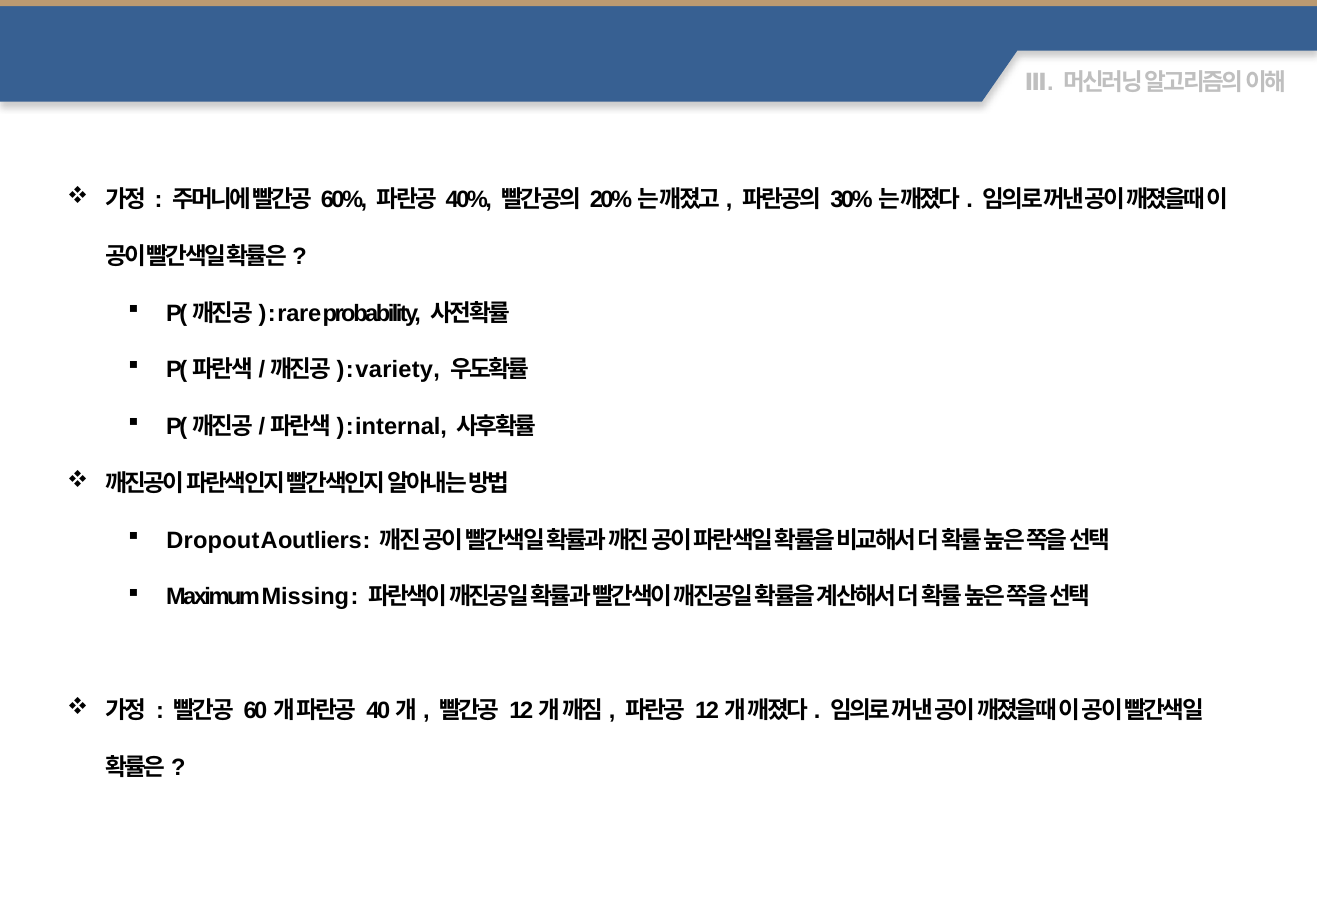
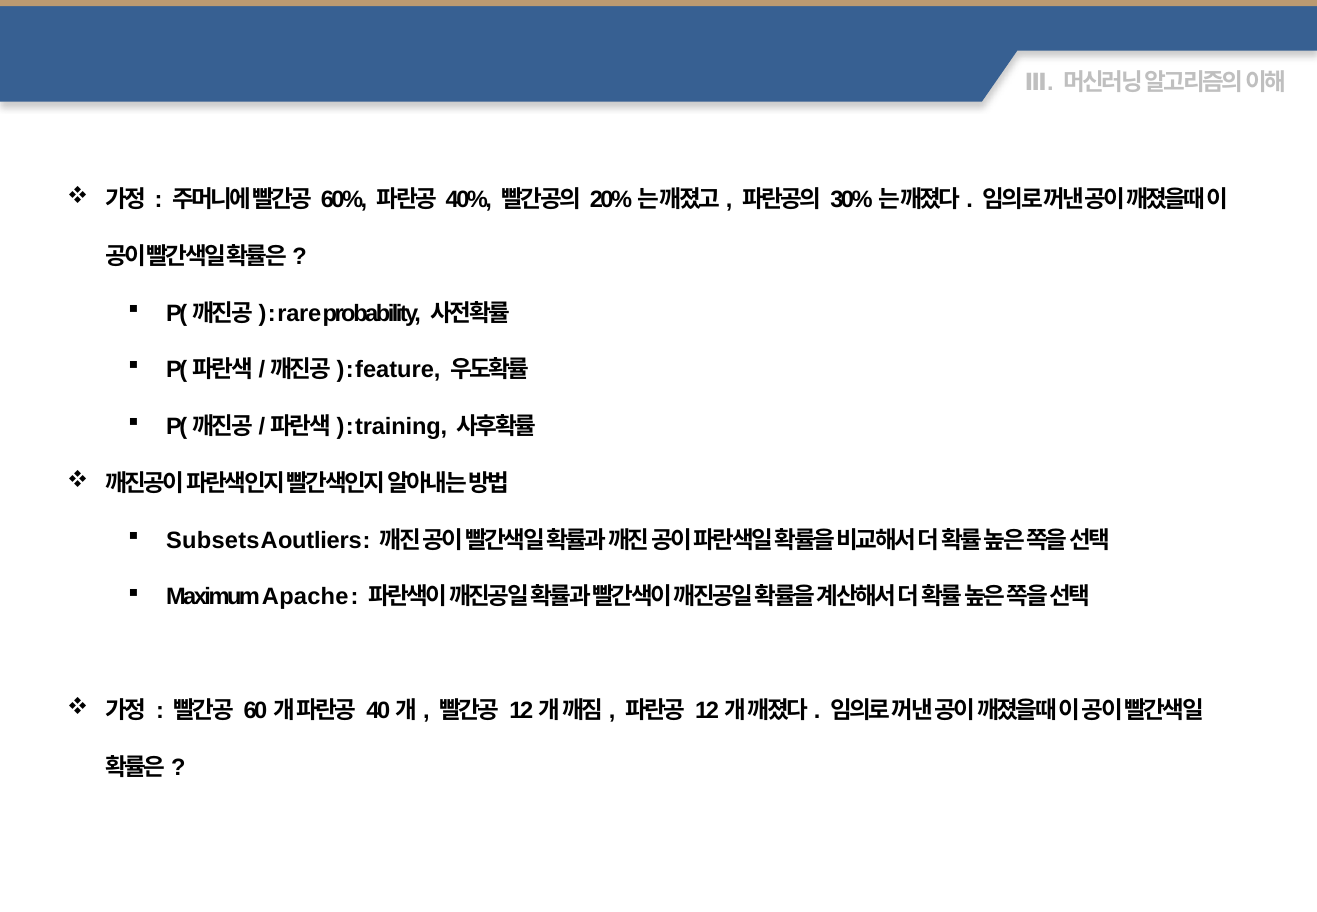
variety: variety -> feature
internal: internal -> training
Dropout: Dropout -> Subsets
Missing: Missing -> Apache
